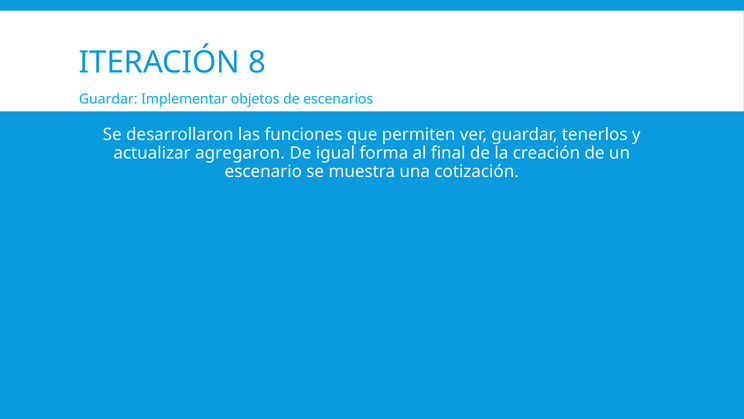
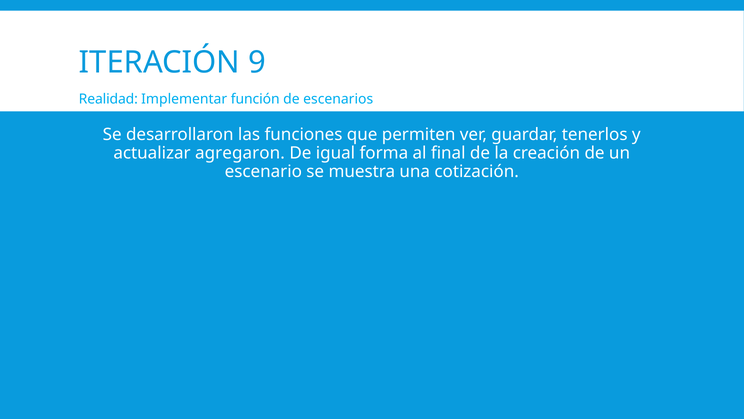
8: 8 -> 9
Guardar at (108, 99): Guardar -> Realidad
objetos: objetos -> función
